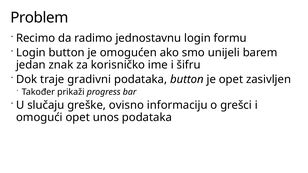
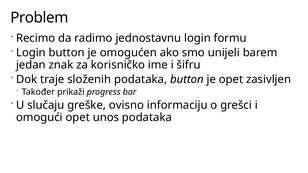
gradivni: gradivni -> složenih
